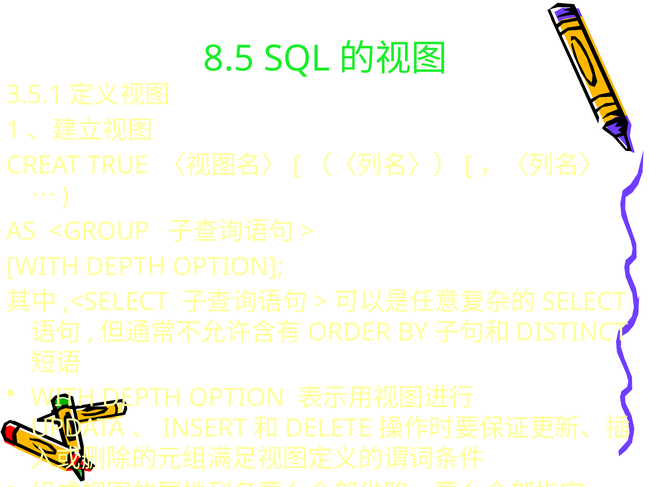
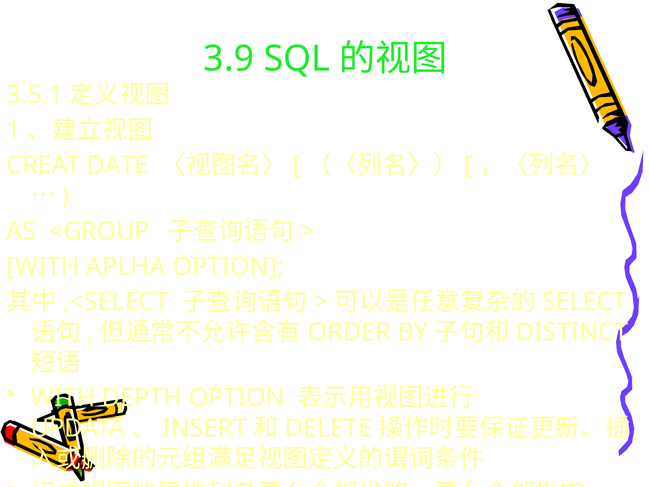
8.5: 8.5 -> 3.9
TRUE: TRUE -> DATE
DEPTH at (126, 267): DEPTH -> APLHA
